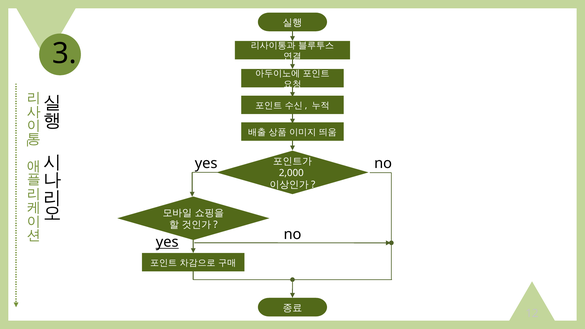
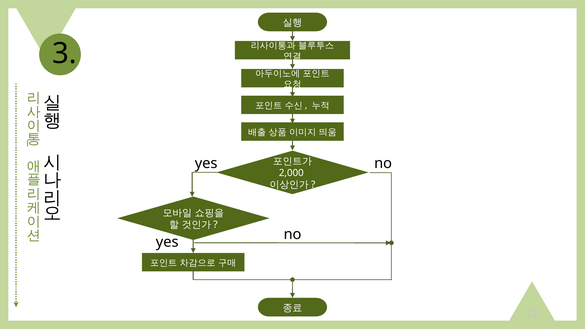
yes at (167, 242) underline: present -> none
